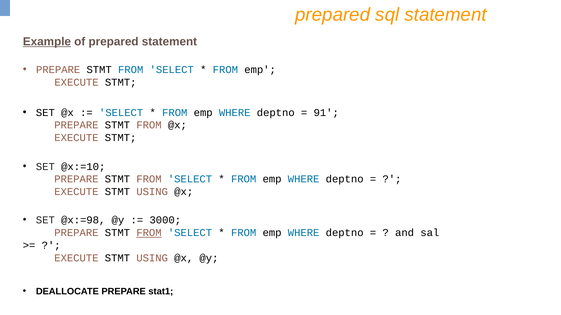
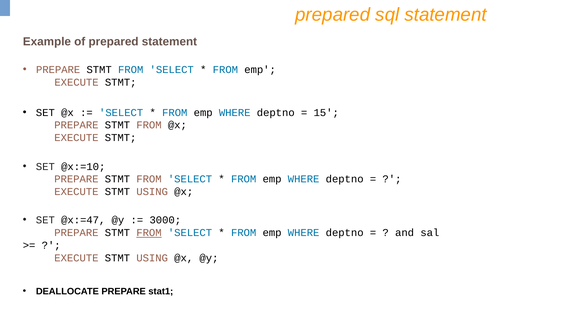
Example underline: present -> none
91: 91 -> 15
@x:=98: @x:=98 -> @x:=47
